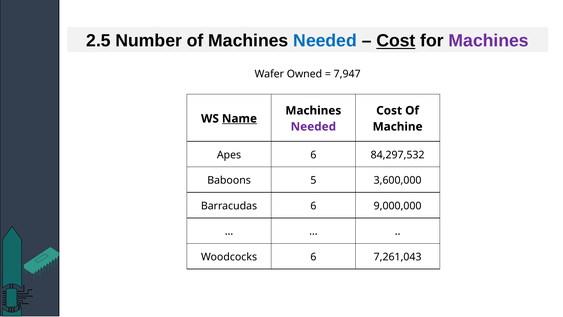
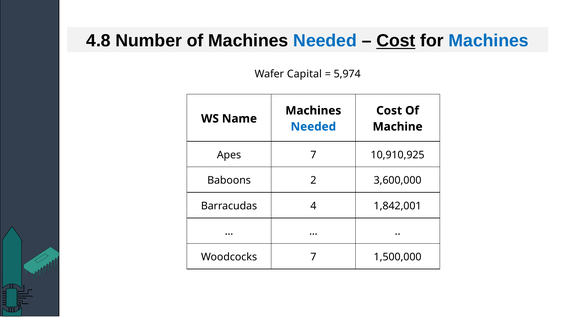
2.5: 2.5 -> 4.8
Machines at (489, 41) colour: purple -> blue
Owned: Owned -> Capital
7,947: 7,947 -> 5,974
Name underline: present -> none
Needed at (313, 127) colour: purple -> blue
Apes 6: 6 -> 7
84,297,532: 84,297,532 -> 10,910,925
5: 5 -> 2
Barracudas 6: 6 -> 4
9,000,000: 9,000,000 -> 1,842,001
Woodcocks 6: 6 -> 7
7,261,043: 7,261,043 -> 1,500,000
